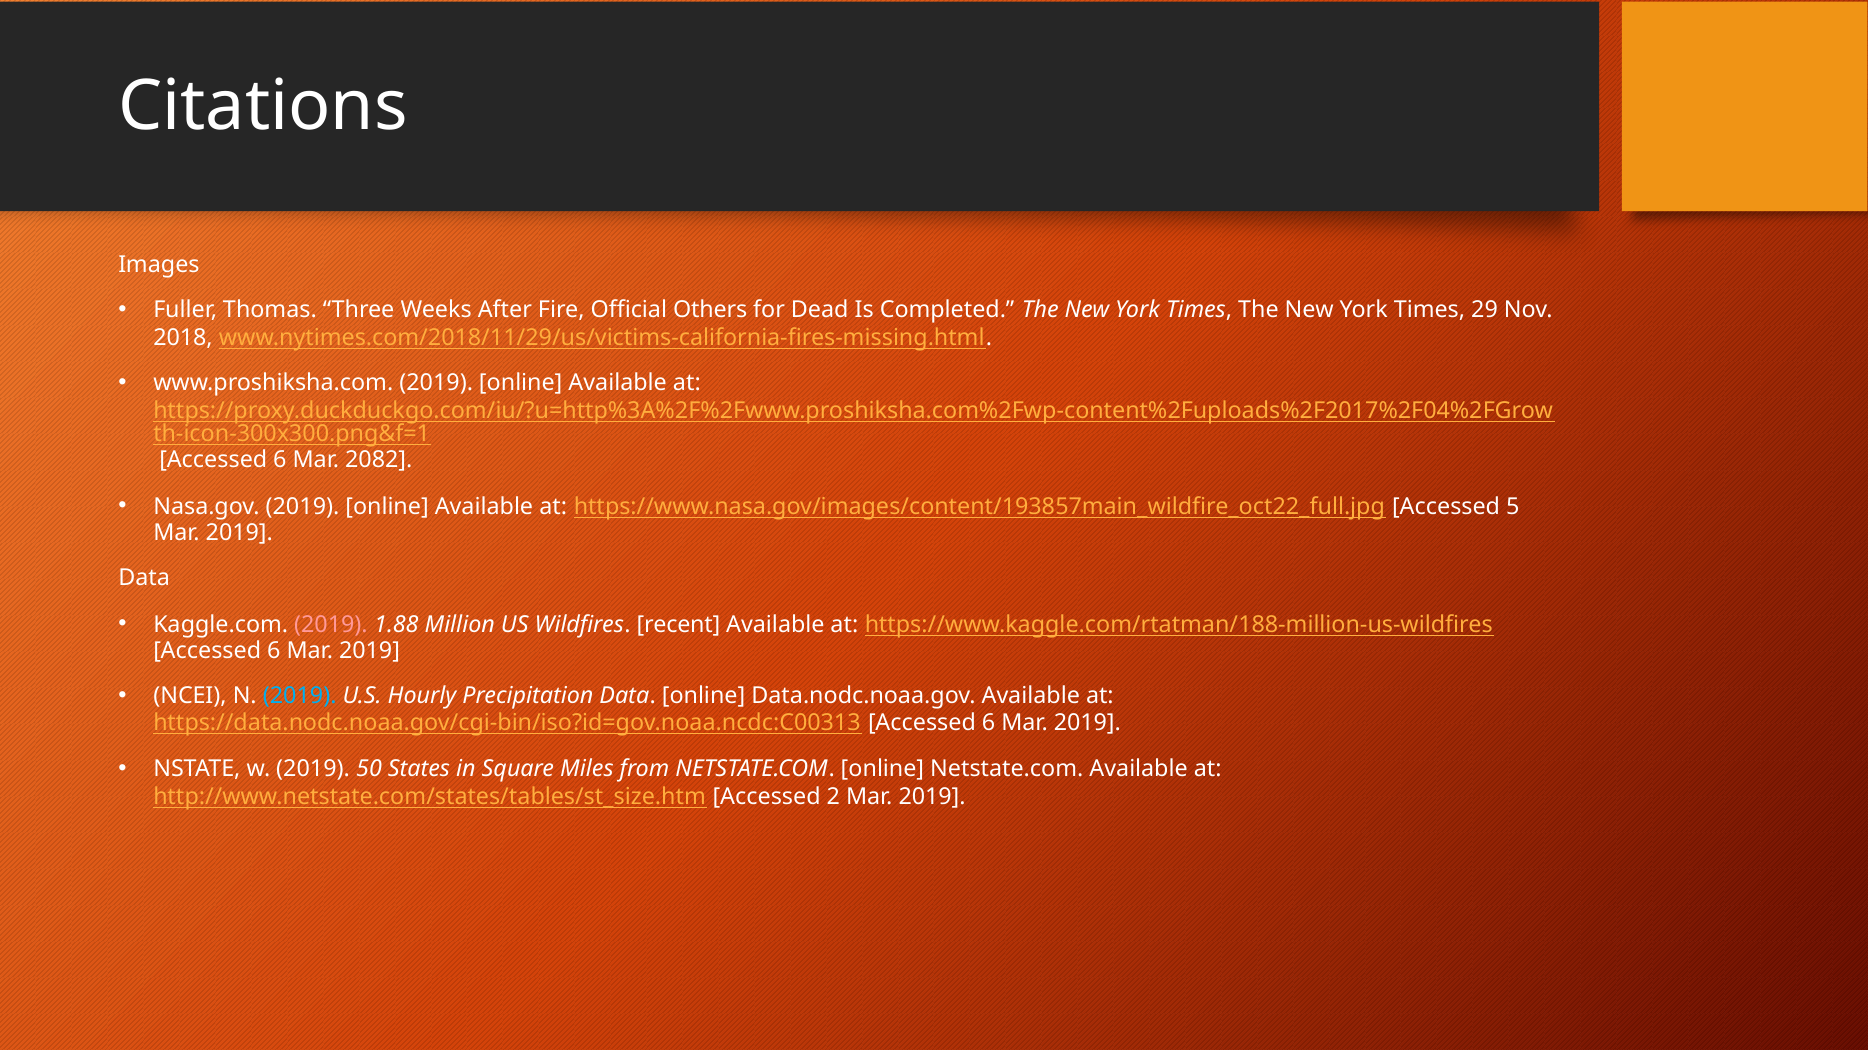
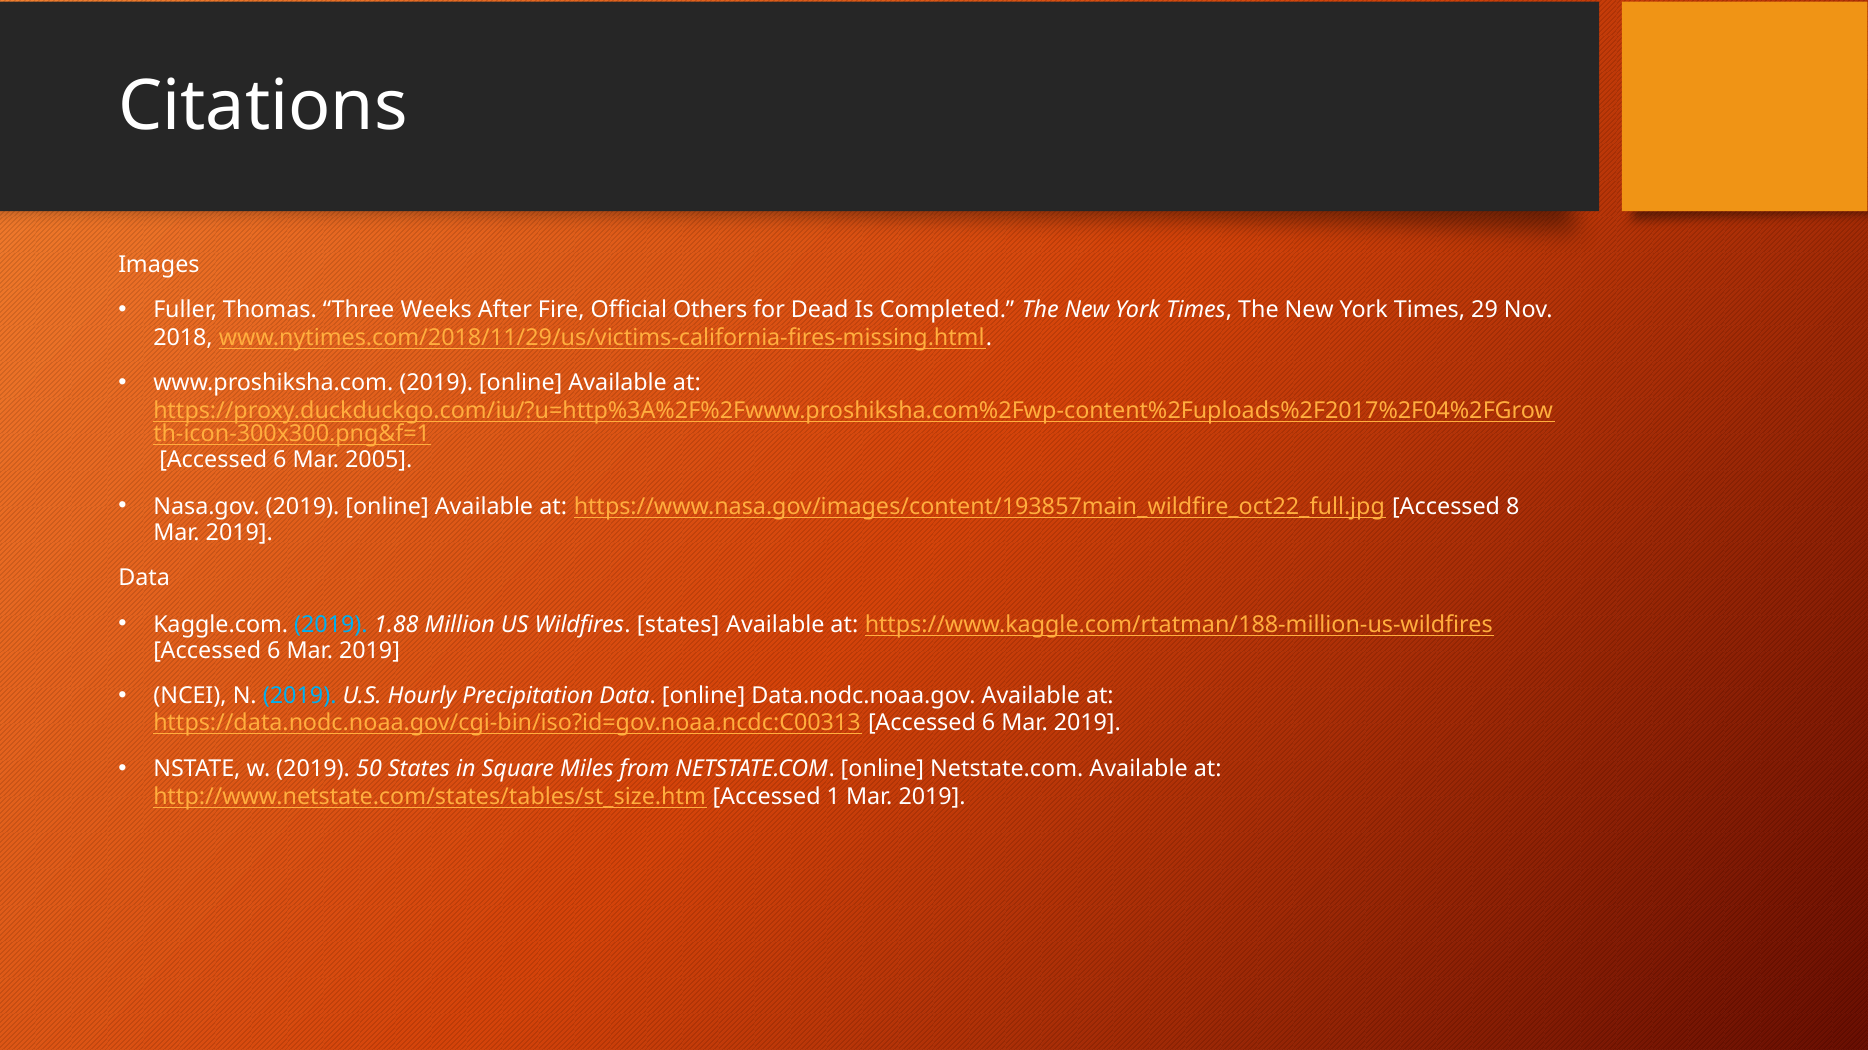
2082: 2082 -> 2005
5: 5 -> 8
2019 at (331, 625) colour: pink -> light blue
Wildfires recent: recent -> states
2: 2 -> 1
